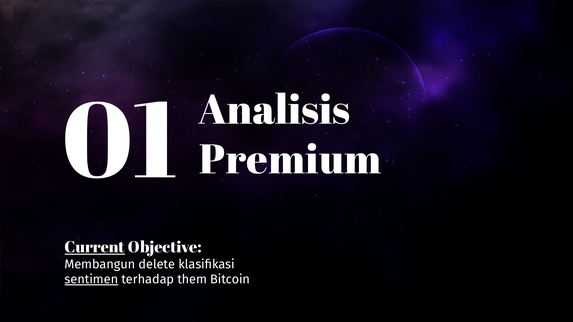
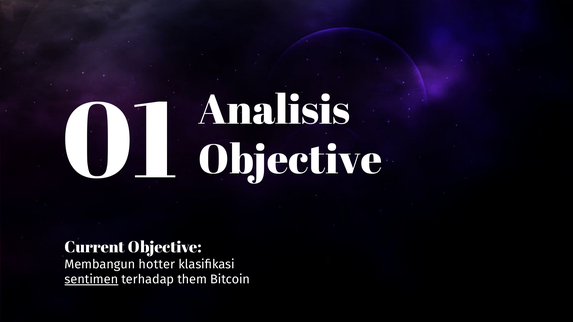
Premium at (290, 160): Premium -> Objective
Current underline: present -> none
delete: delete -> hotter
